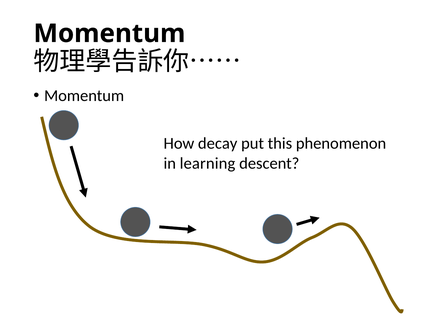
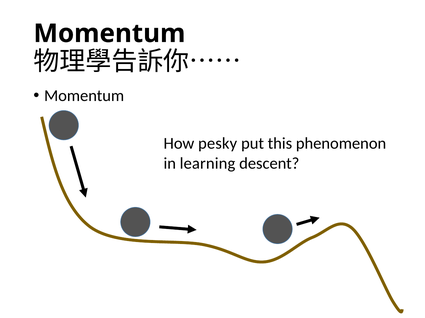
decay: decay -> pesky
